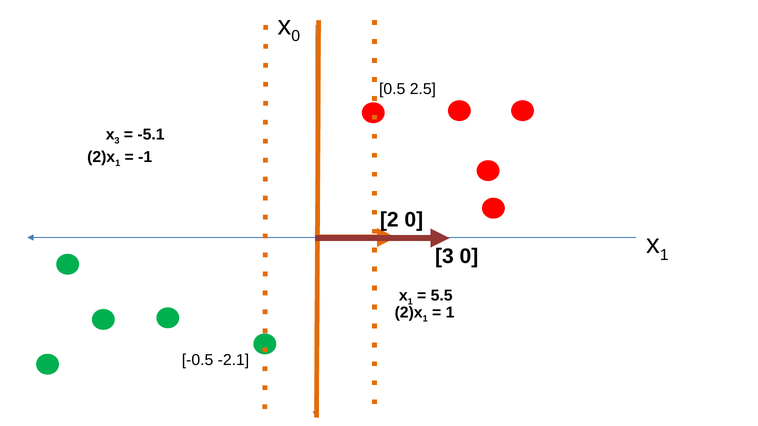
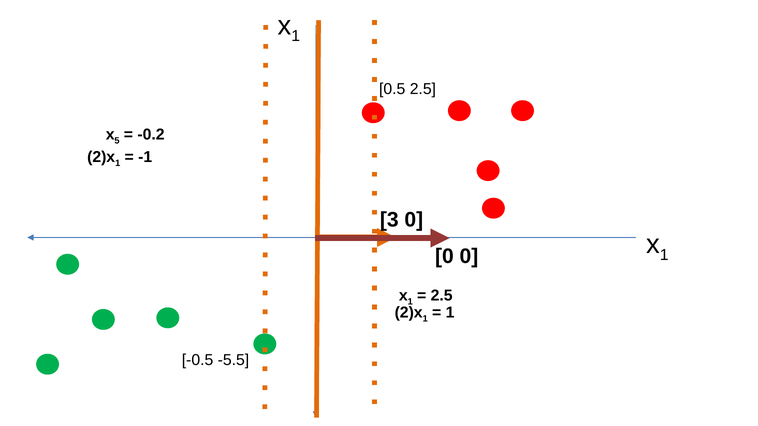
0 at (296, 36): 0 -> 1
3 at (117, 141): 3 -> 5
-5.1: -5.1 -> -0.2
2: 2 -> 3
3 at (444, 256): 3 -> 0
5.5 at (442, 296): 5.5 -> 2.5
-2.1: -2.1 -> -5.5
